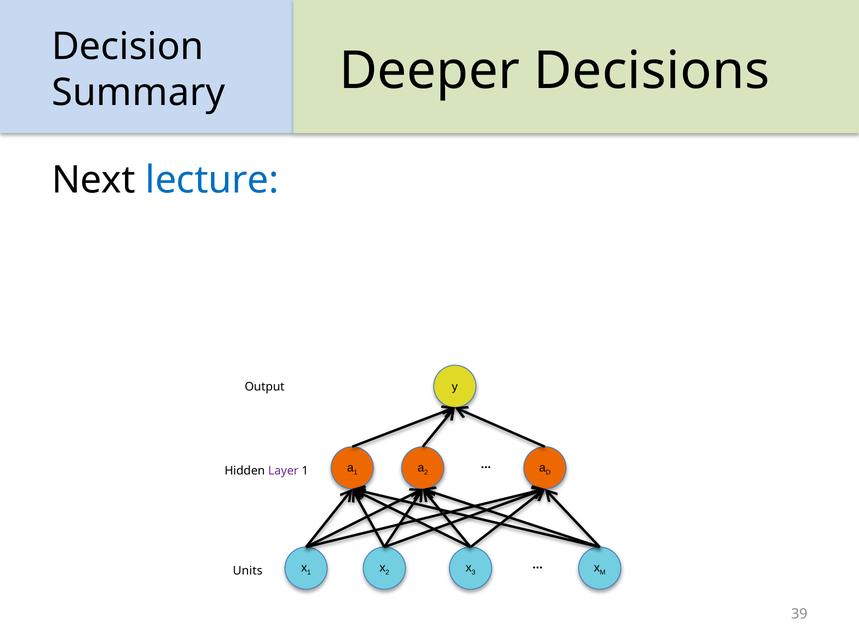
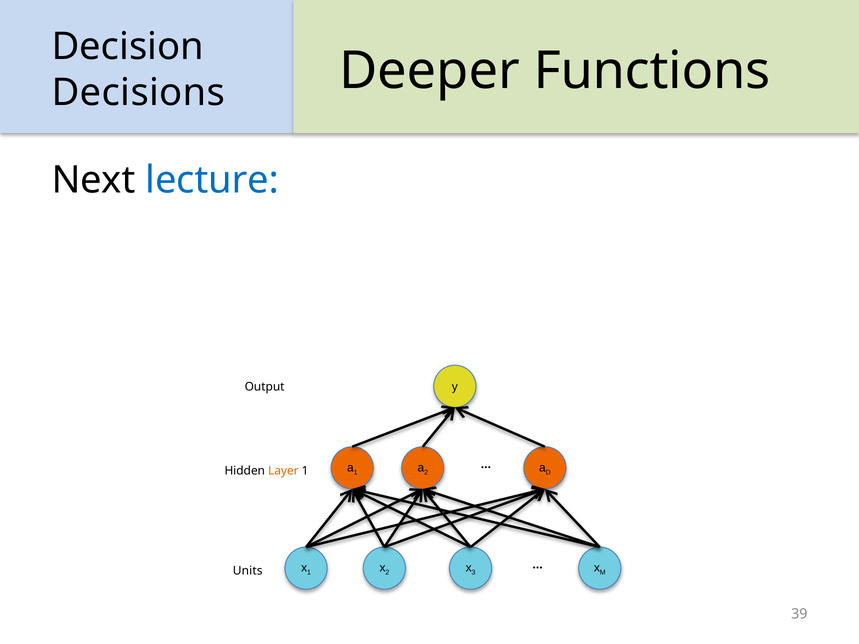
Decisions: Decisions -> Functions
Summary: Summary -> Decisions
Layer colour: purple -> orange
